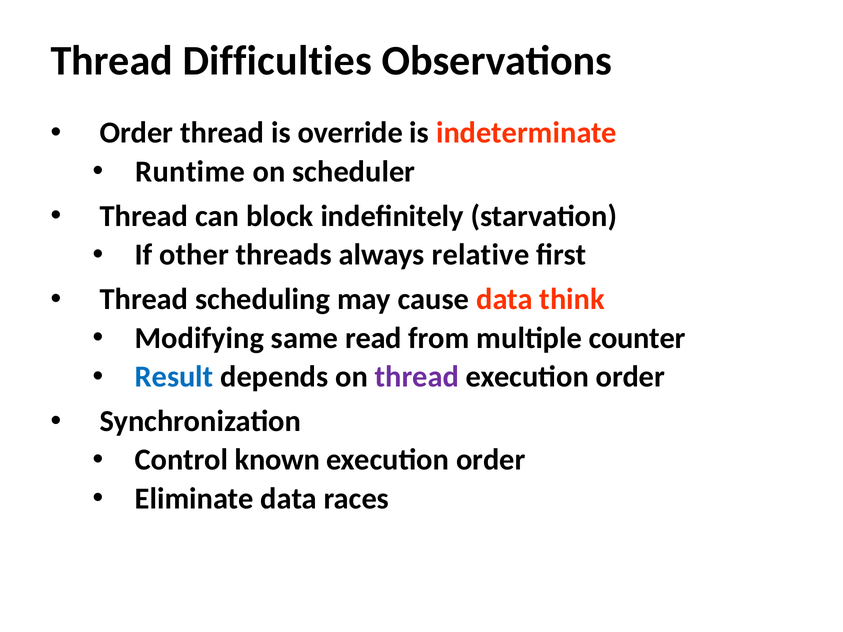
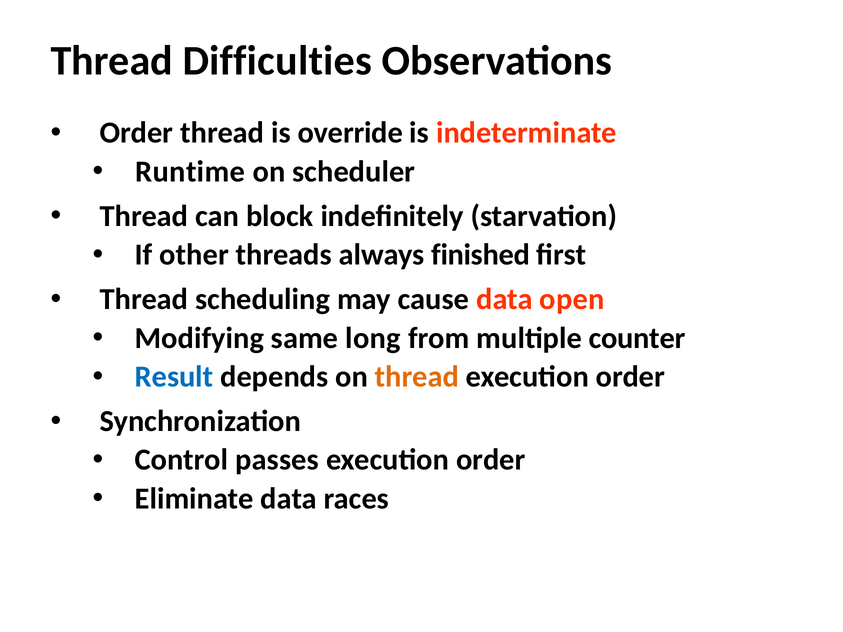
relative: relative -> finished
think: think -> open
read: read -> long
thread at (417, 377) colour: purple -> orange
known: known -> passes
